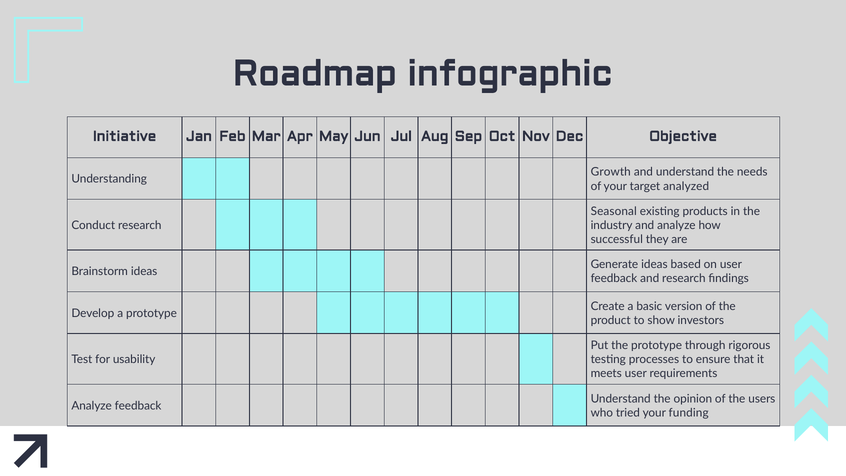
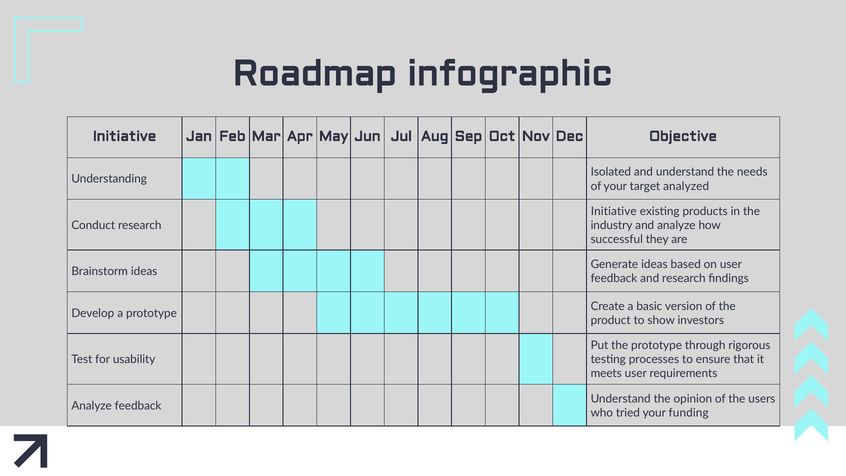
Growth: Growth -> Isolated
Seasonal at (614, 211): Seasonal -> Initiative
